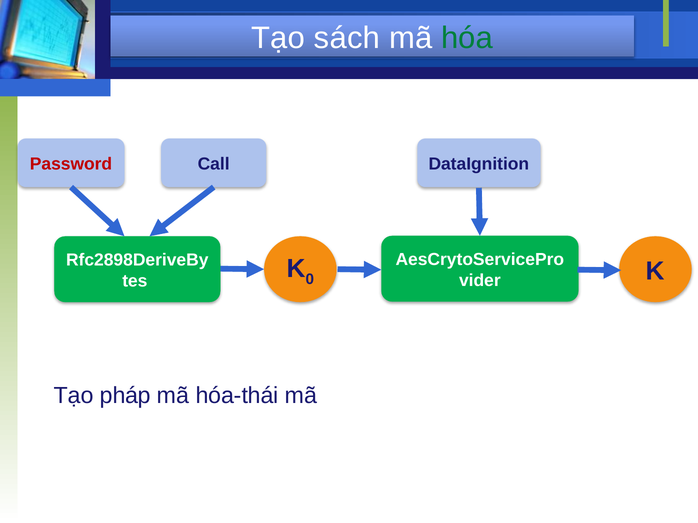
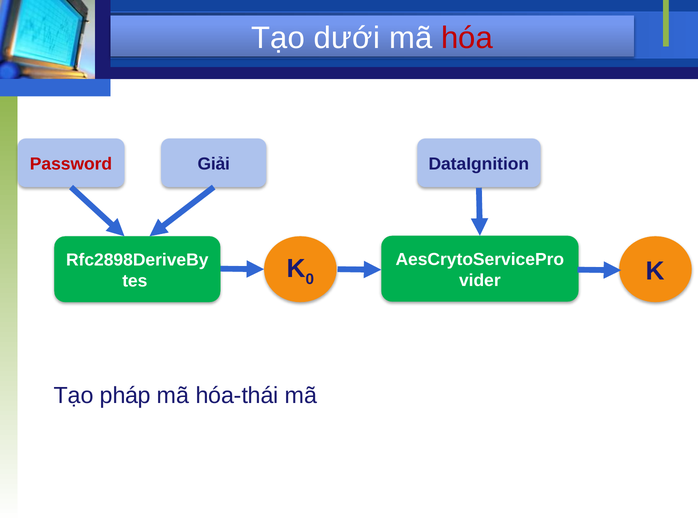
sách: sách -> dưới
hóa colour: green -> red
Call: Call -> Giải
